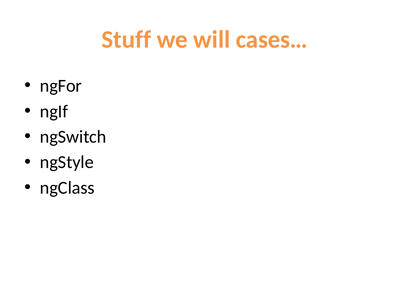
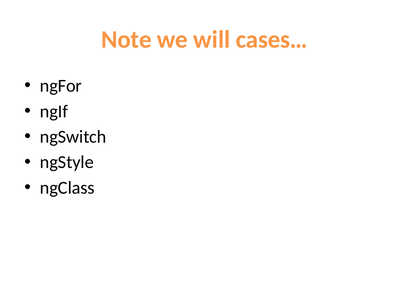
Stuff: Stuff -> Note
